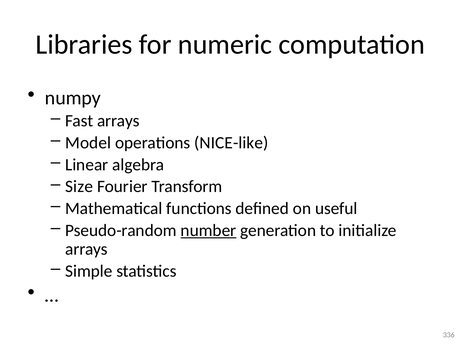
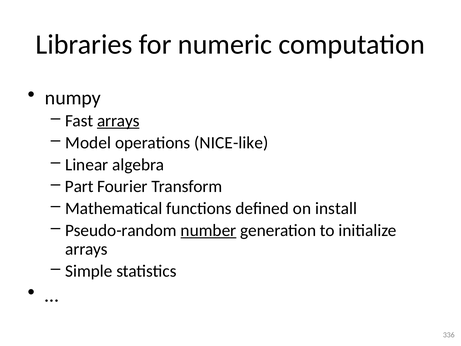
arrays at (118, 121) underline: none -> present
Size: Size -> Part
useful: useful -> install
